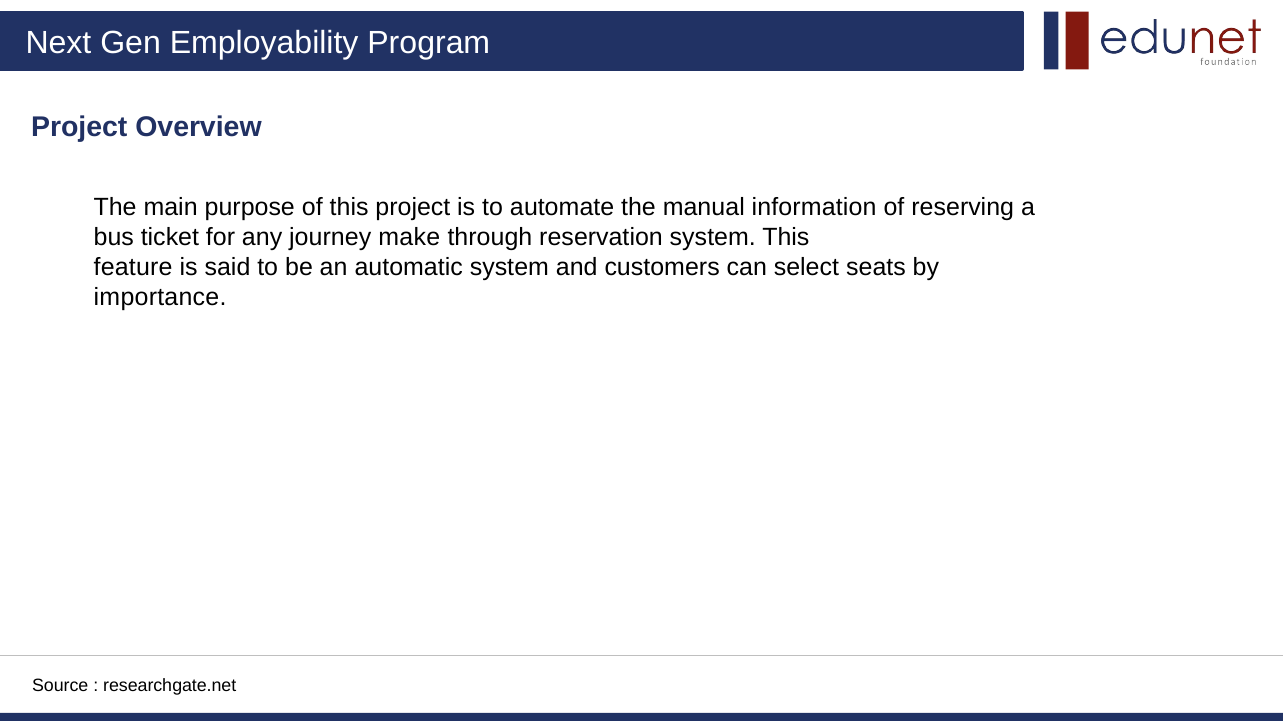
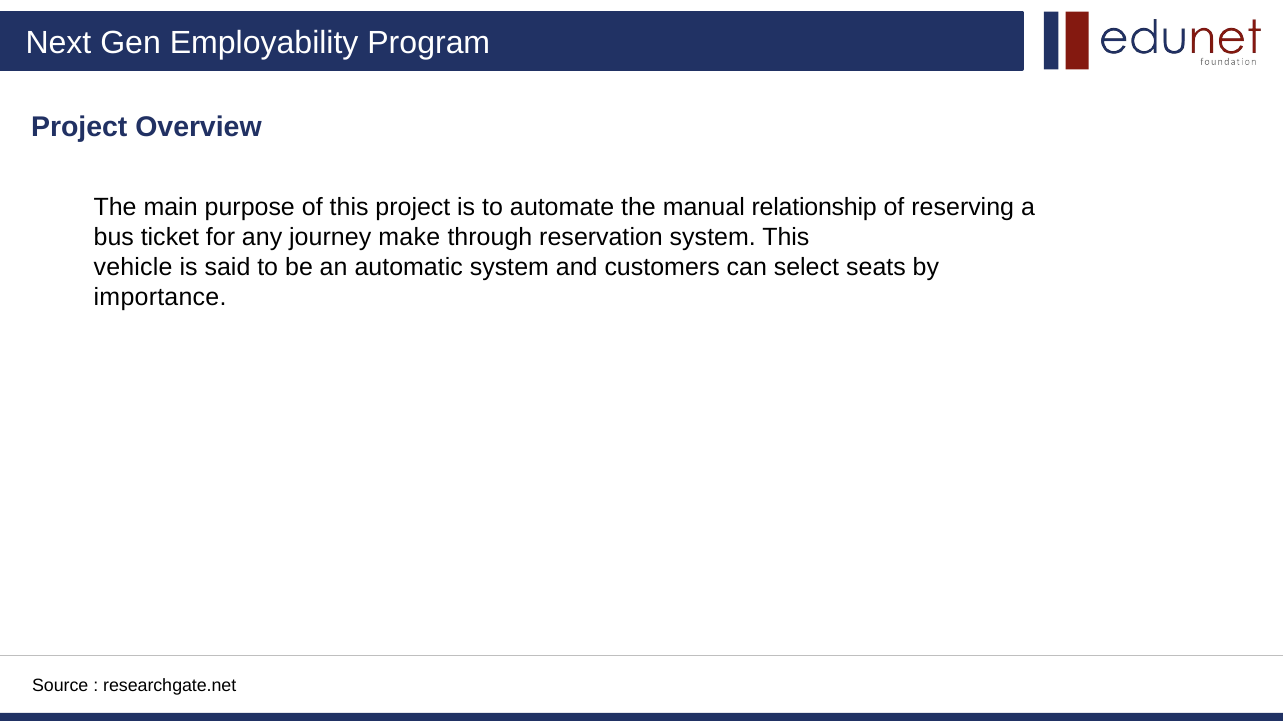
information: information -> relationship
feature: feature -> vehicle
